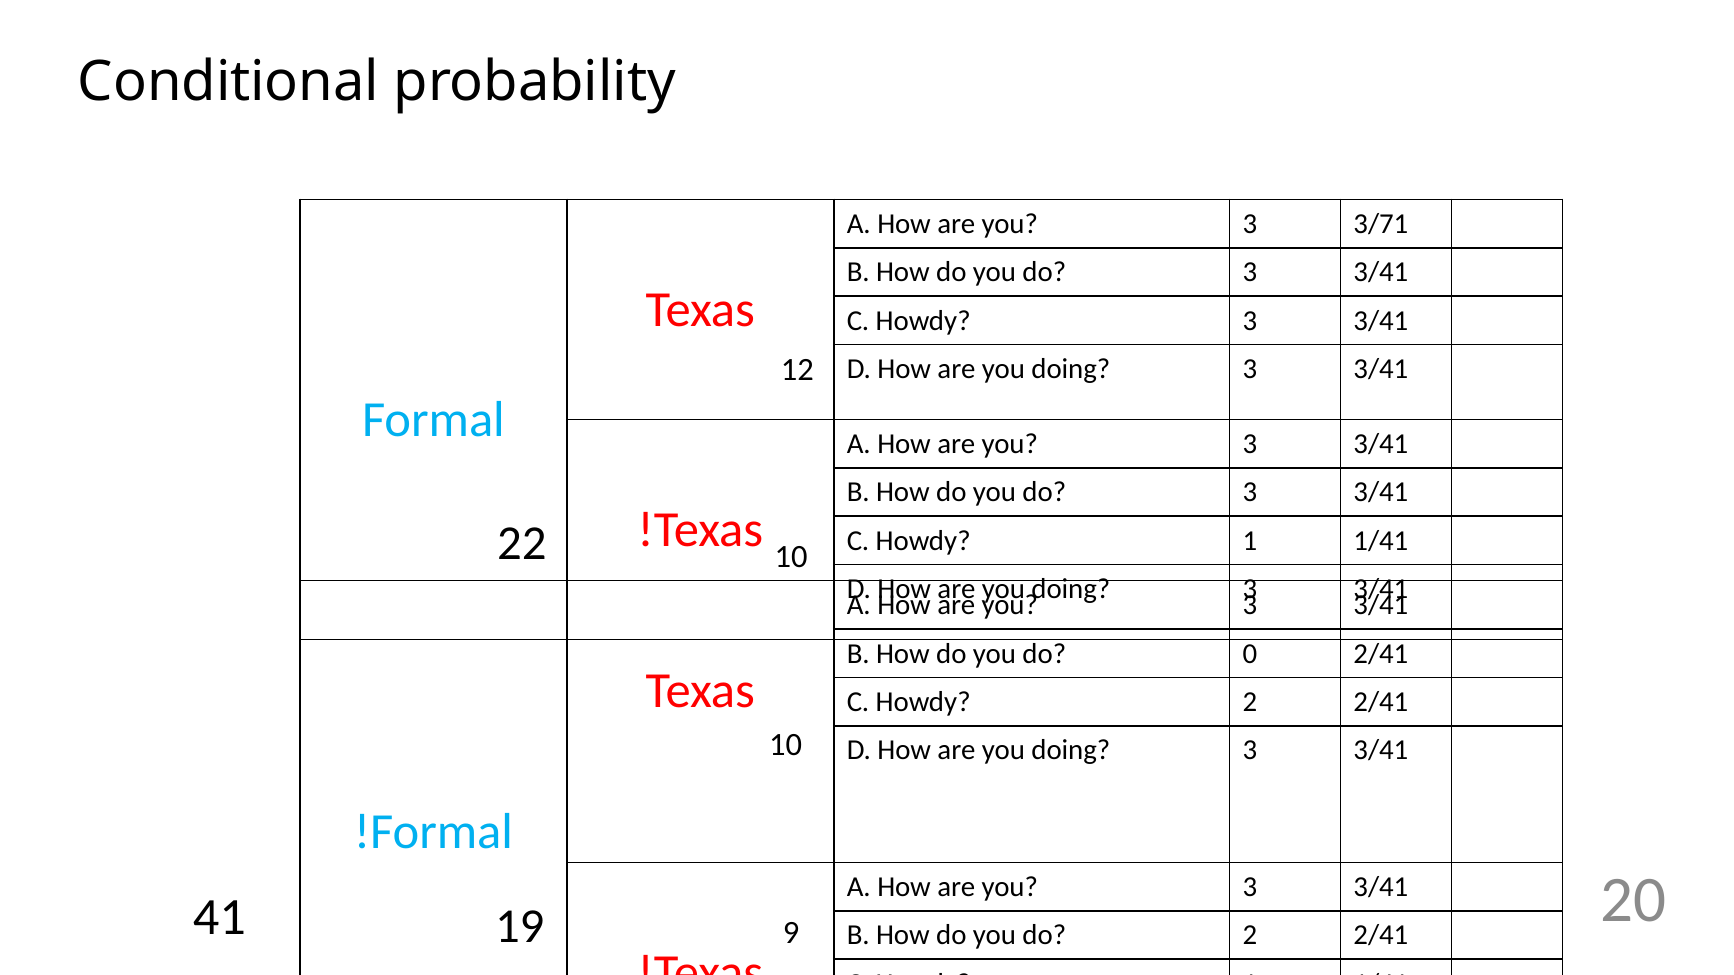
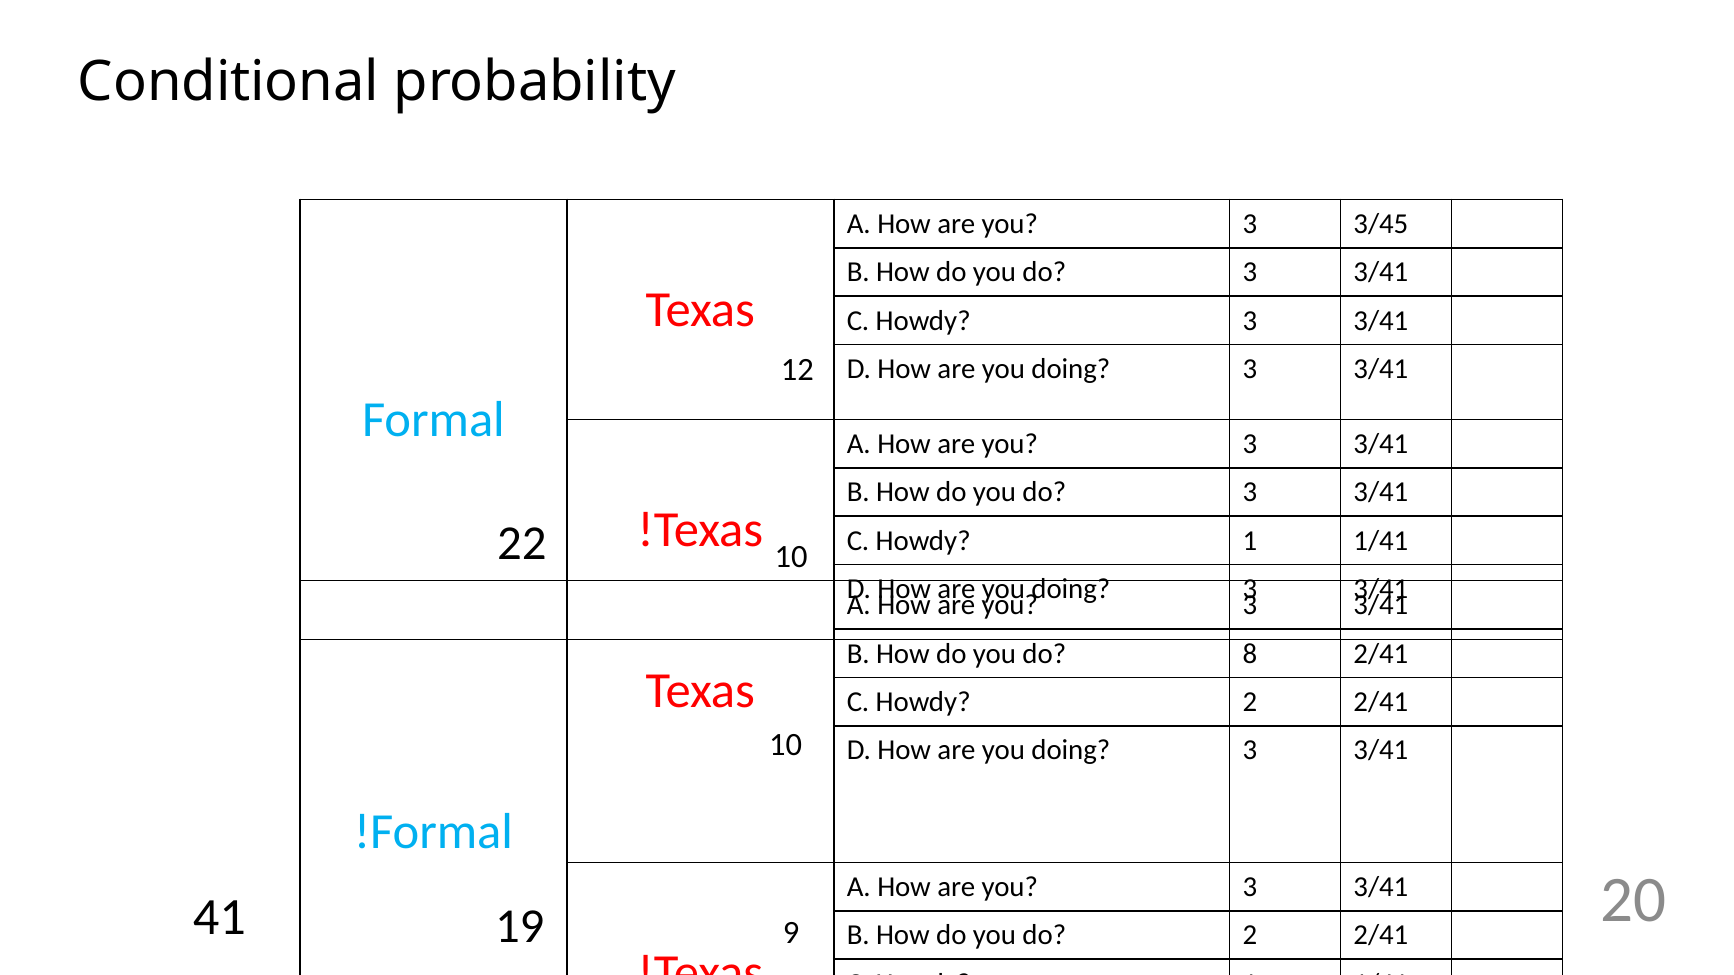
3/71: 3/71 -> 3/45
0: 0 -> 8
